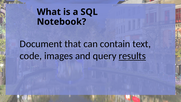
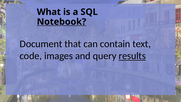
Notebook underline: none -> present
